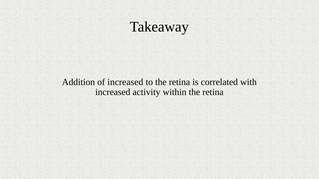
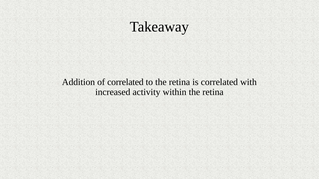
of increased: increased -> correlated
